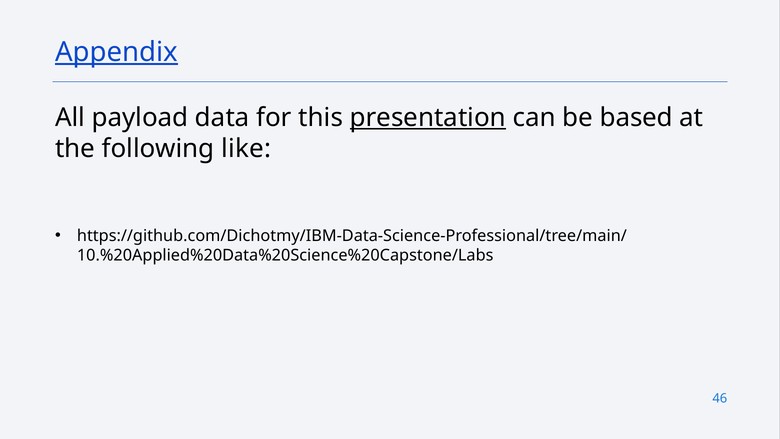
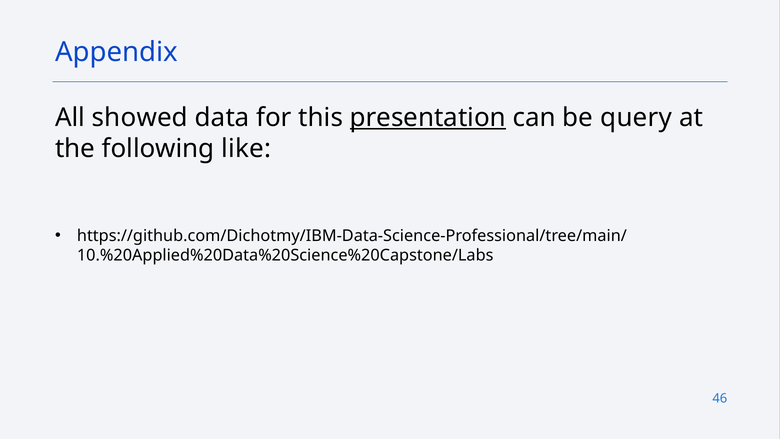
Appendix underline: present -> none
payload: payload -> showed
based: based -> query
